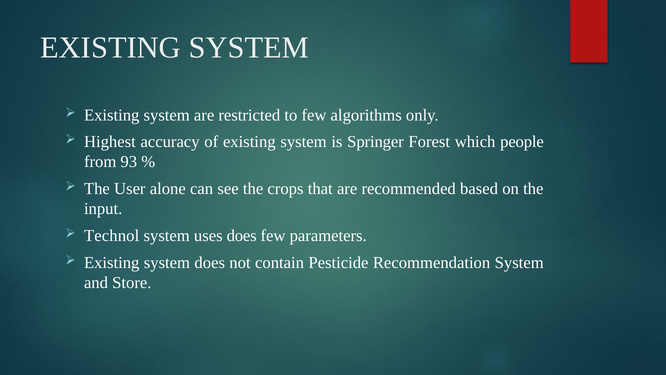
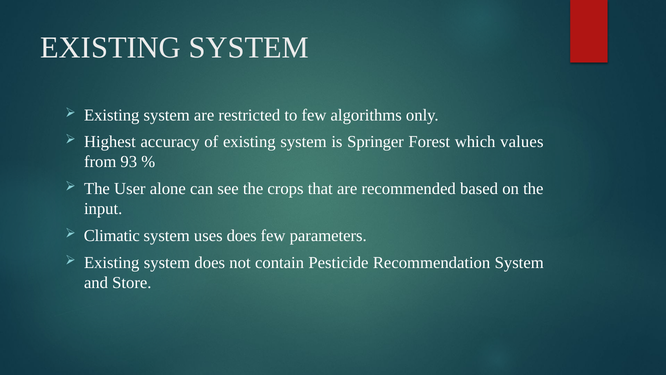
people: people -> values
Technol: Technol -> Climatic
